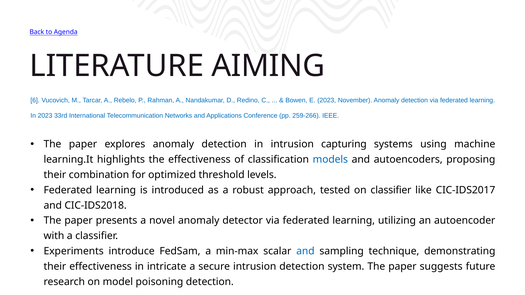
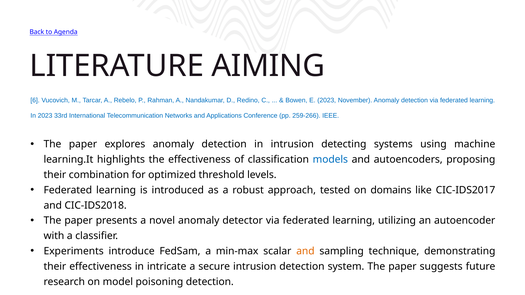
capturing: capturing -> detecting
on classifier: classifier -> domains
and at (305, 251) colour: blue -> orange
